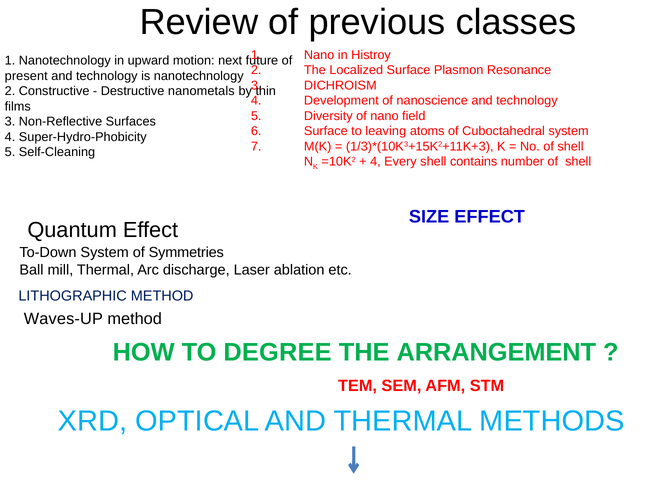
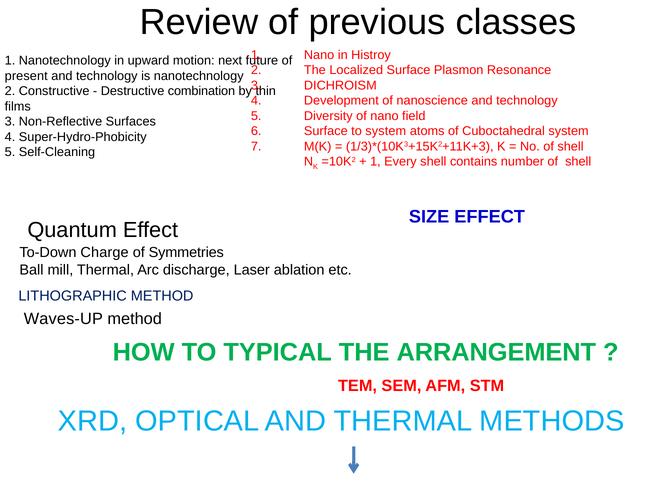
nanometals: nanometals -> combination
to leaving: leaving -> system
4 at (375, 162): 4 -> 1
To-Down System: System -> Charge
DEGREE: DEGREE -> TYPICAL
